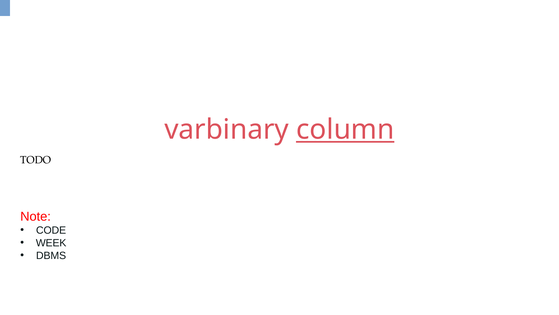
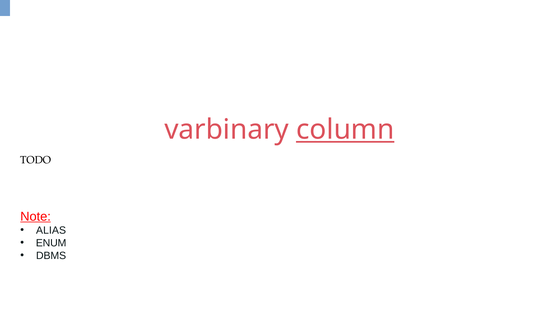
Note underline: none -> present
CODE: CODE -> ALIAS
WEEK: WEEK -> ENUM
